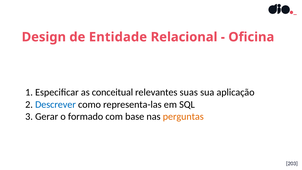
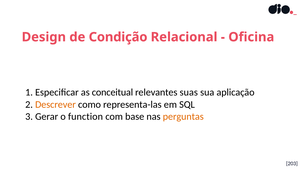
Entidade: Entidade -> Condição
Descrever colour: blue -> orange
formado: formado -> function
